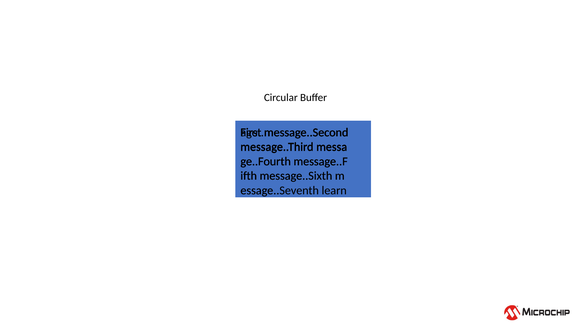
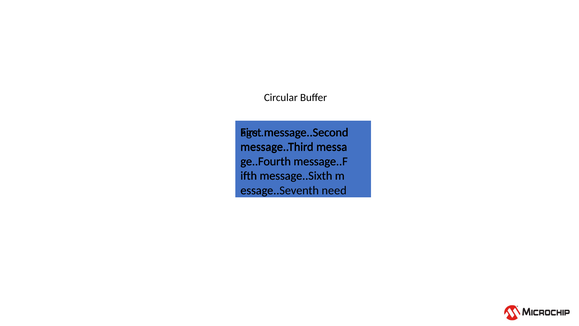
learn: learn -> need
